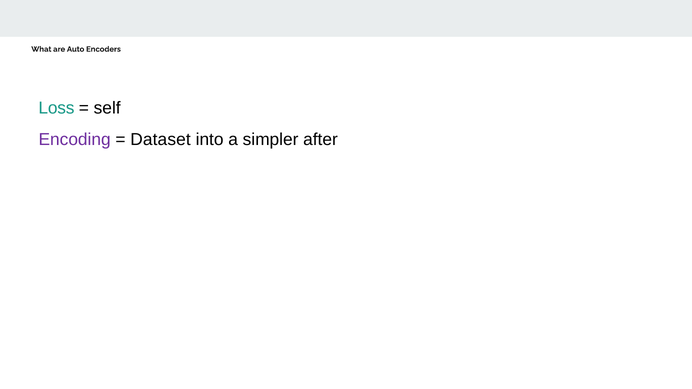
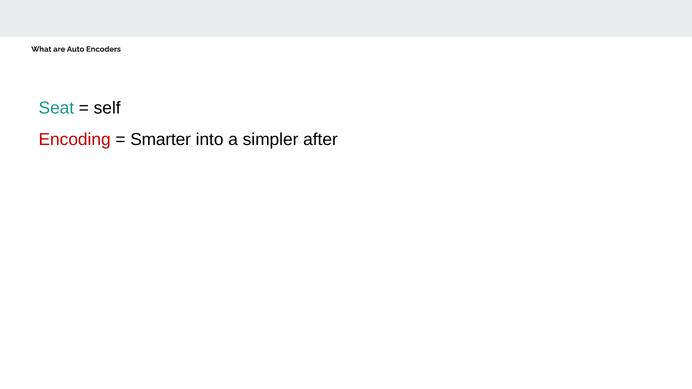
Loss: Loss -> Seat
Encoding colour: purple -> red
Dataset: Dataset -> Smarter
